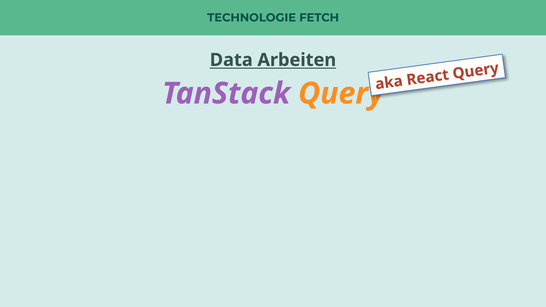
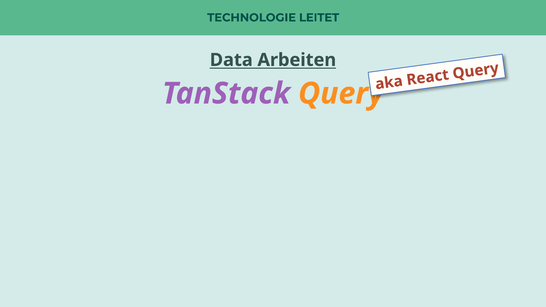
FETCH: FETCH -> LEITET
